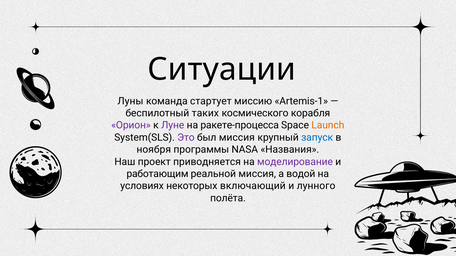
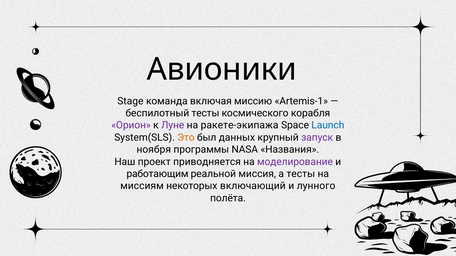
Ситуации: Ситуации -> Авионики
Луны: Луны -> Stage
стартует: стартует -> включая
беспилотный таких: таких -> тесты
ракете-процесса: ракете-процесса -> ракете-экипажа
Launch colour: orange -> blue
Это colour: purple -> orange
был миссия: миссия -> данных
запуск colour: blue -> purple
а водой: водой -> тесты
условиях: условиях -> миссиям
